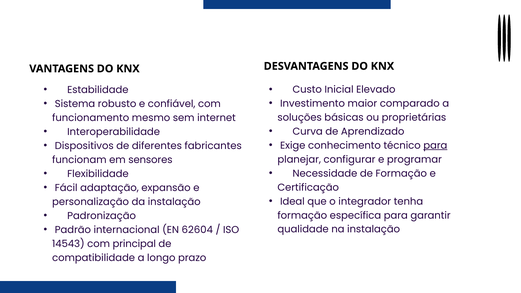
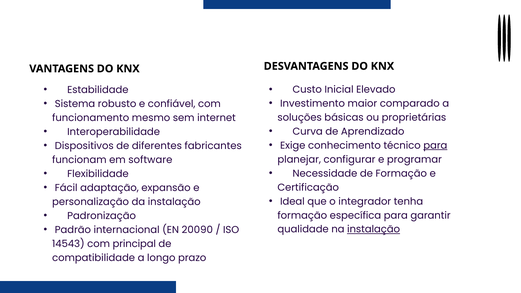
sensores: sensores -> software
62604: 62604 -> 20090
instalação at (374, 229) underline: none -> present
